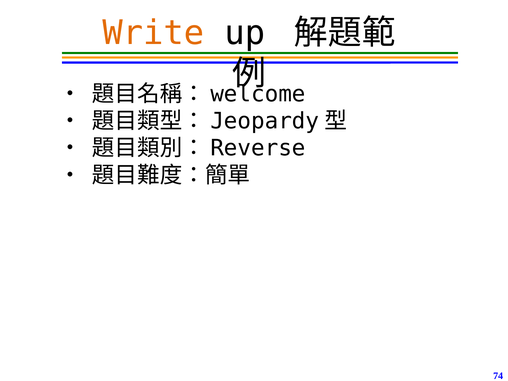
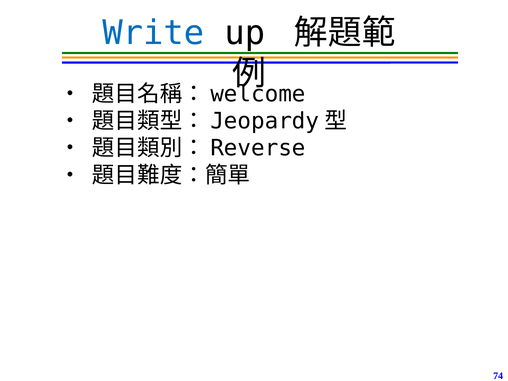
Write colour: orange -> blue
